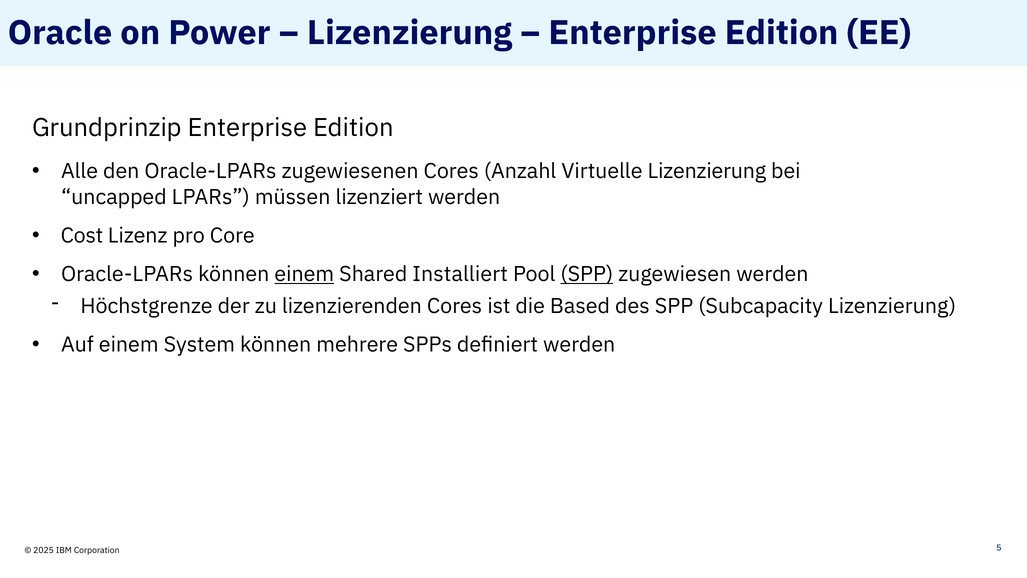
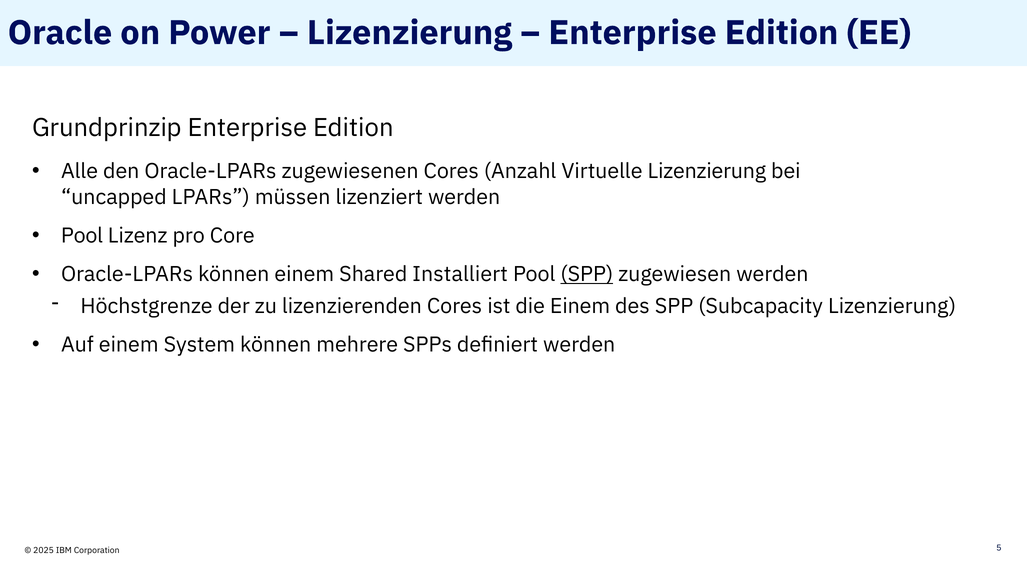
Cost at (82, 236): Cost -> Pool
einem at (304, 274) underline: present -> none
die Based: Based -> Einem
